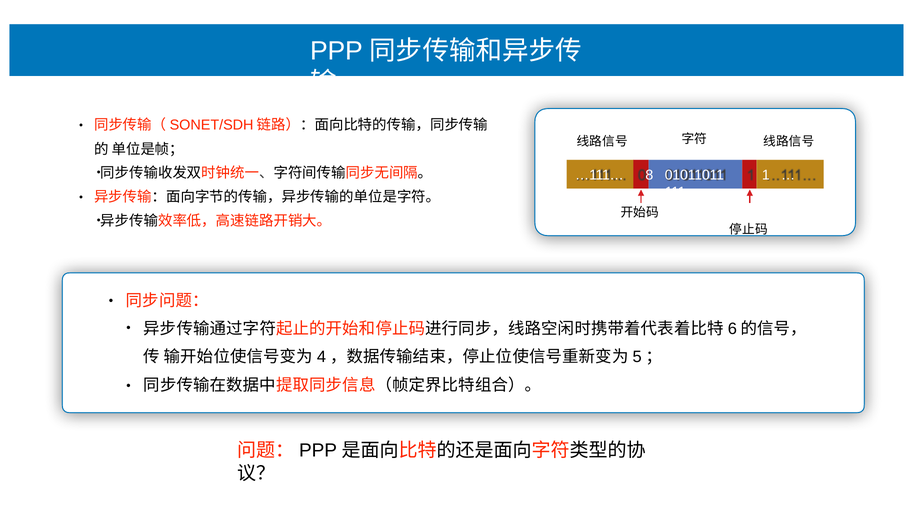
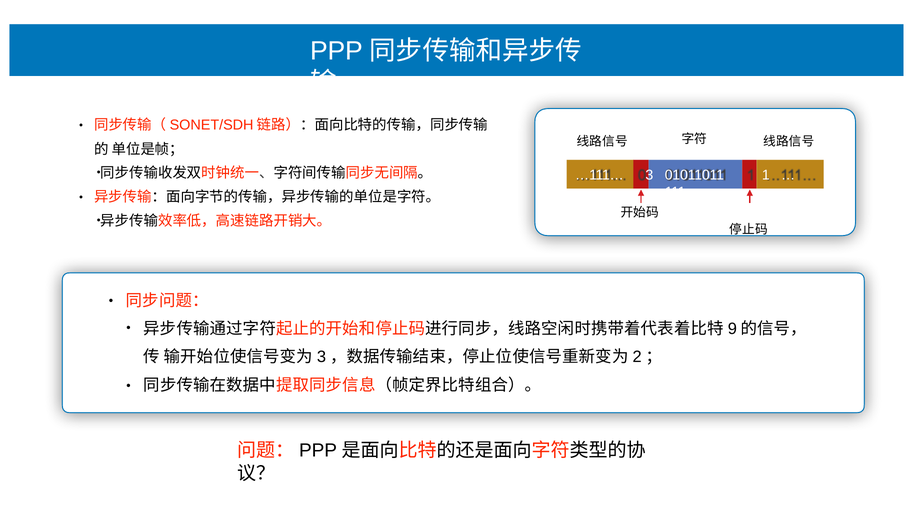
…111… 8: 8 -> 3
6: 6 -> 9
4 at (322, 357): 4 -> 3
5: 5 -> 2
